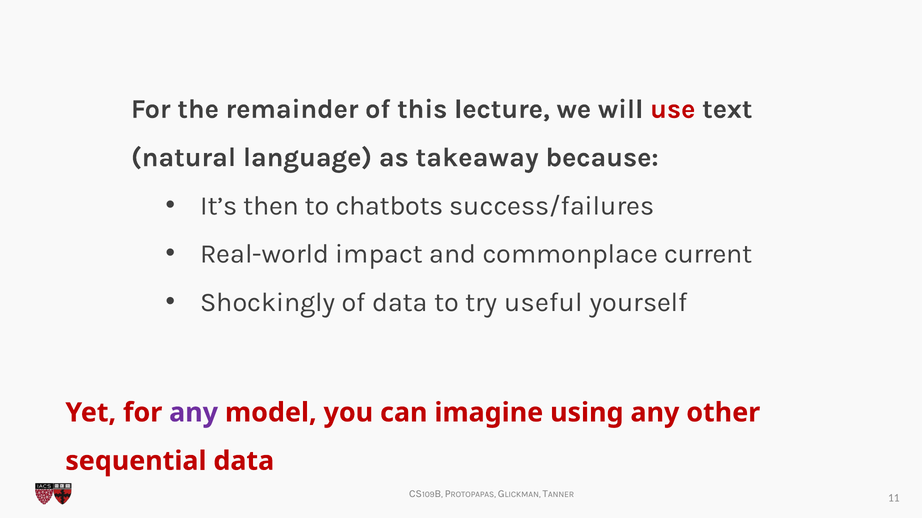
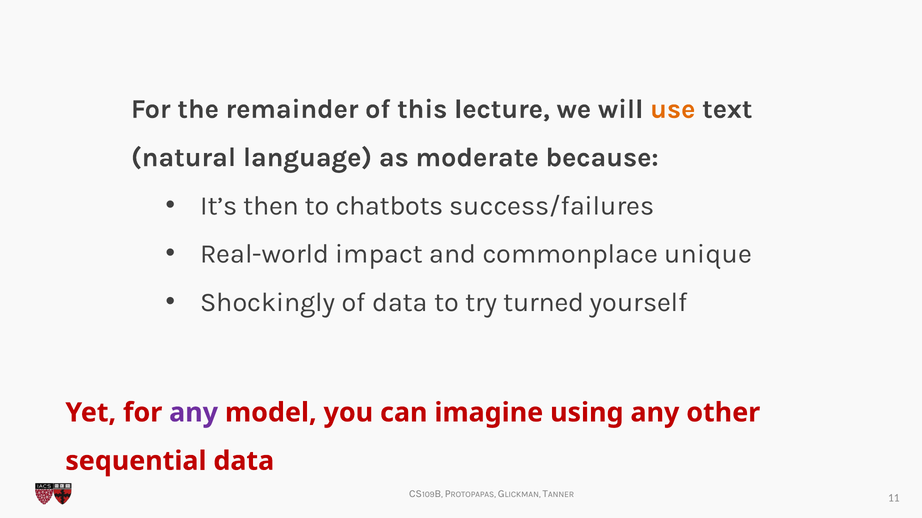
use colour: red -> orange
takeaway: takeaway -> moderate
current: current -> unique
useful: useful -> turned
